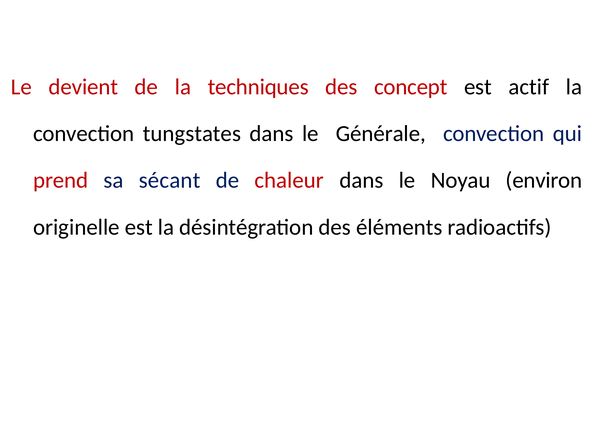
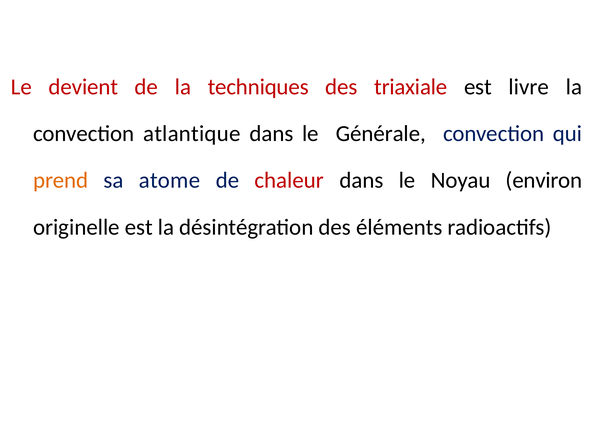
concept: concept -> triaxiale
actif: actif -> livre
tungstates: tungstates -> atlantique
prend colour: red -> orange
sécant: sécant -> atome
